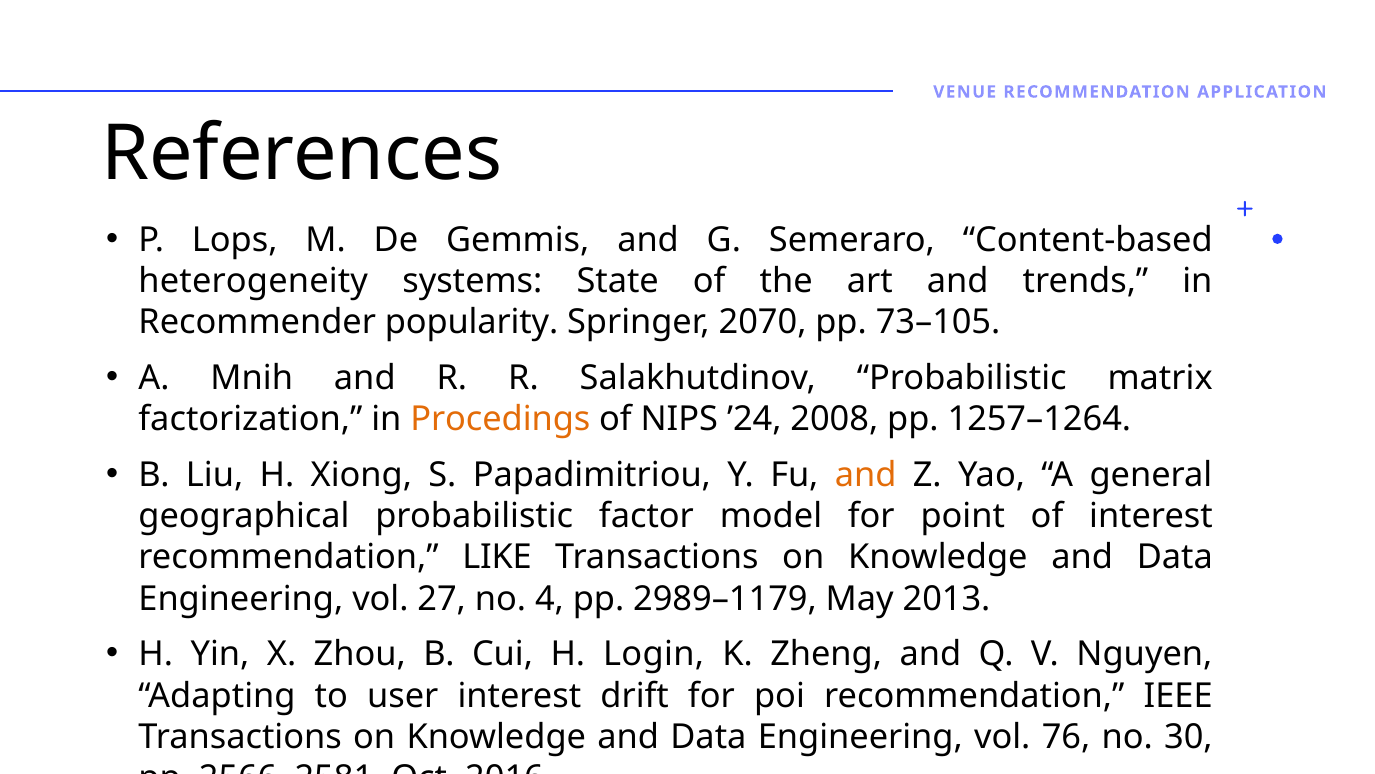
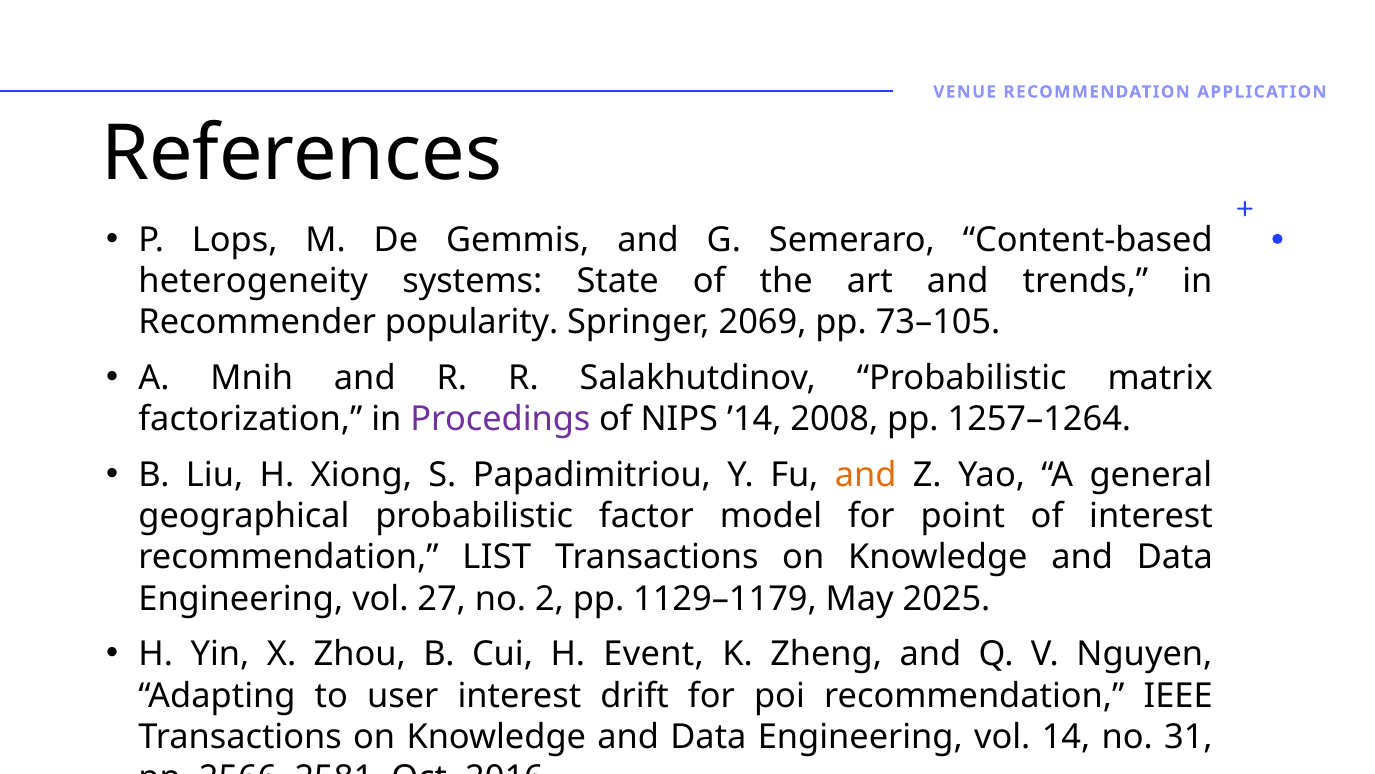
2070: 2070 -> 2069
Procedings colour: orange -> purple
’24: ’24 -> ’14
LIKE: LIKE -> LIST
4: 4 -> 2
2989–1179: 2989–1179 -> 1129–1179
2013: 2013 -> 2025
Login: Login -> Event
76: 76 -> 14
30: 30 -> 31
